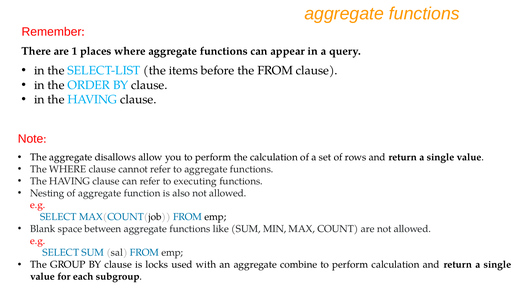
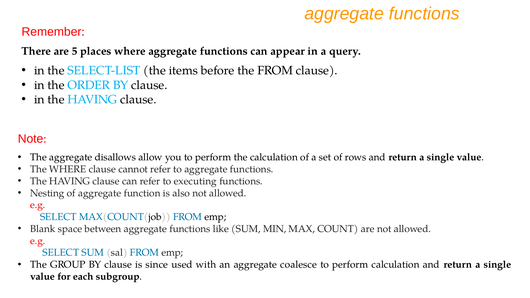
1: 1 -> 5
locks: locks -> since
combine: combine -> coalesce
